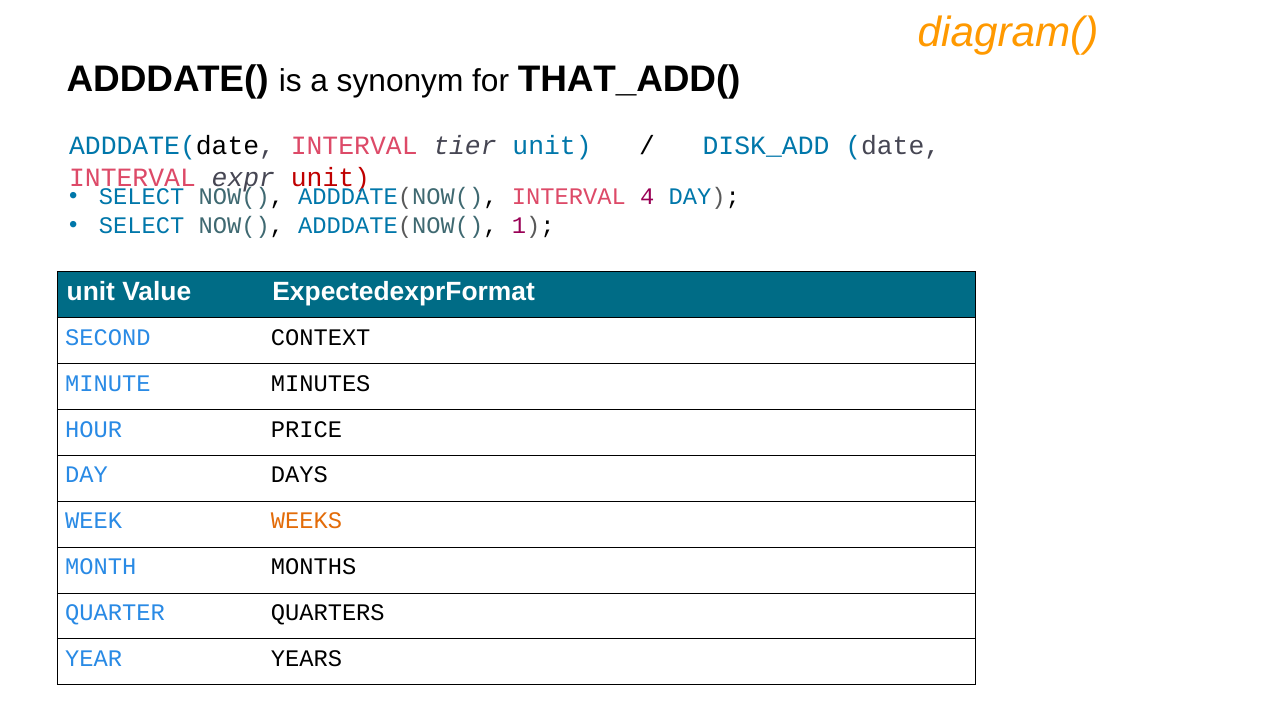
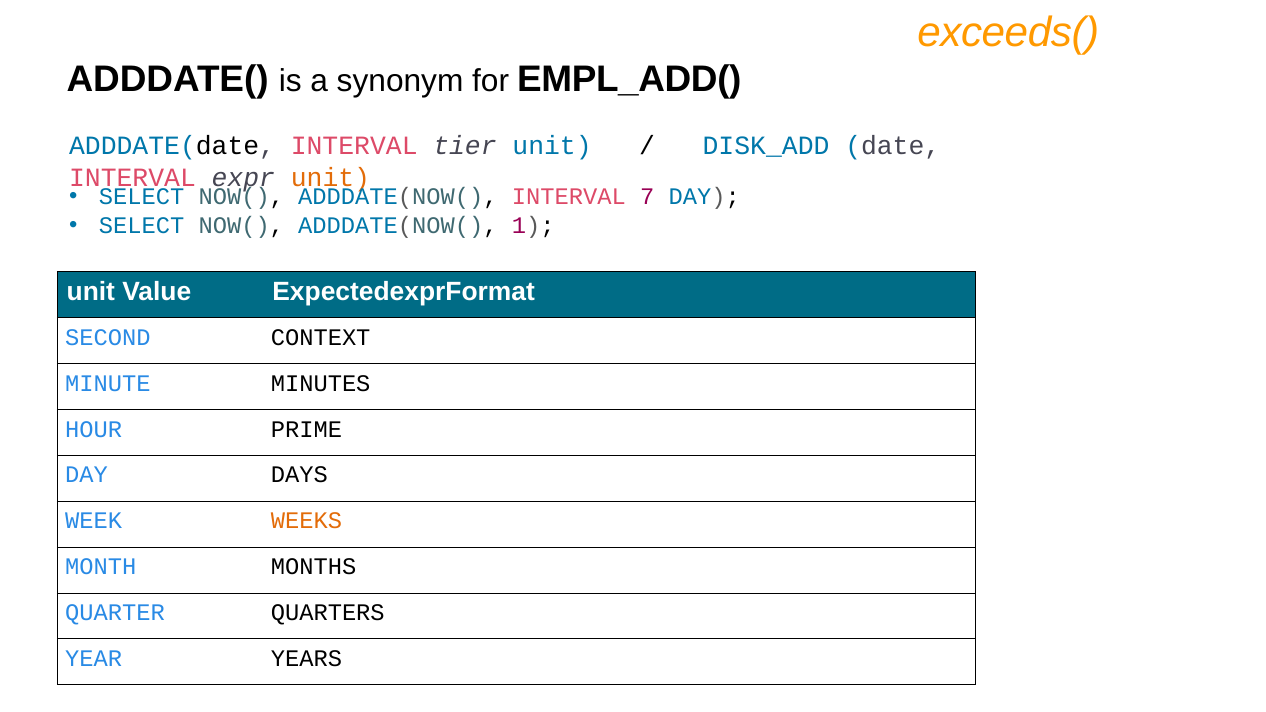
diagram(: diagram( -> exceeds(
THAT_ADD(: THAT_ADD( -> EMPL_ADD(
unit at (330, 177) colour: red -> orange
4: 4 -> 7
PRICE: PRICE -> PRIME
